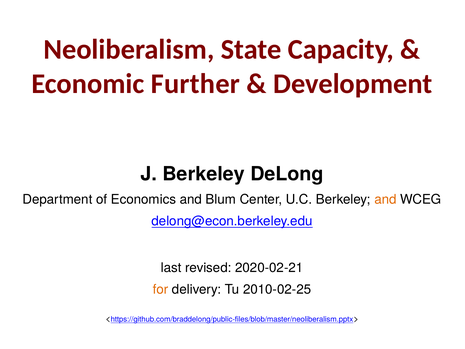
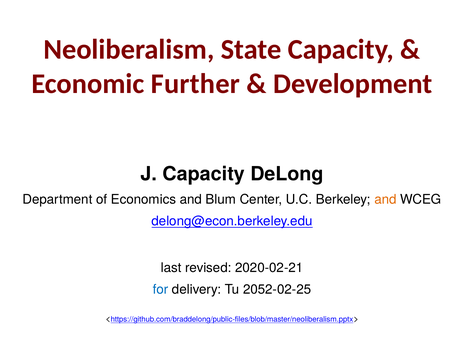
J Berkeley: Berkeley -> Capacity
for colour: orange -> blue
2010-02-25: 2010-02-25 -> 2052-02-25
